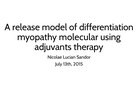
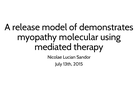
differentiation: differentiation -> demonstrates
adjuvants: adjuvants -> mediated
